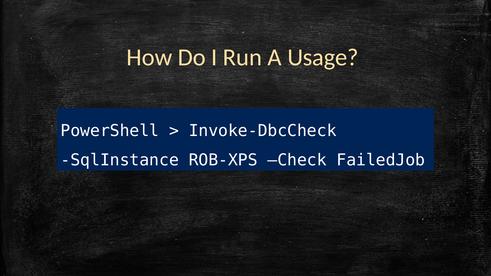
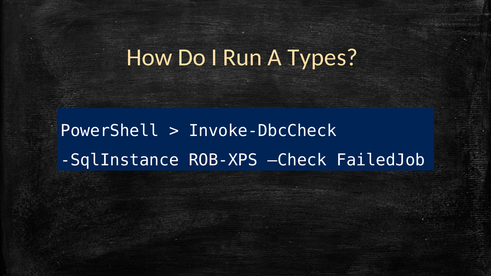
Usage: Usage -> Types
